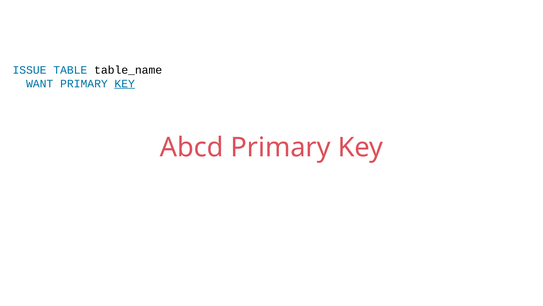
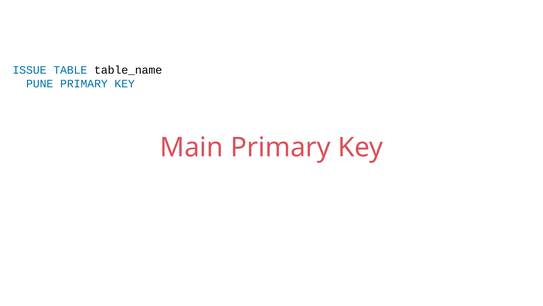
WANT: WANT -> PUNE
KEY at (125, 83) underline: present -> none
Abcd: Abcd -> Main
